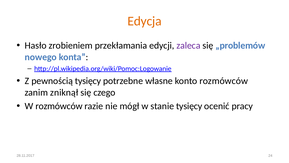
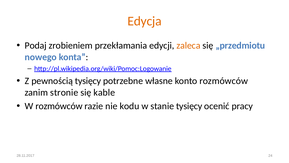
Hasło: Hasło -> Podaj
zaleca colour: purple -> orange
„problemów: „problemów -> „przedmiotu
zniknął: zniknął -> stronie
czego: czego -> kable
mógł: mógł -> kodu
